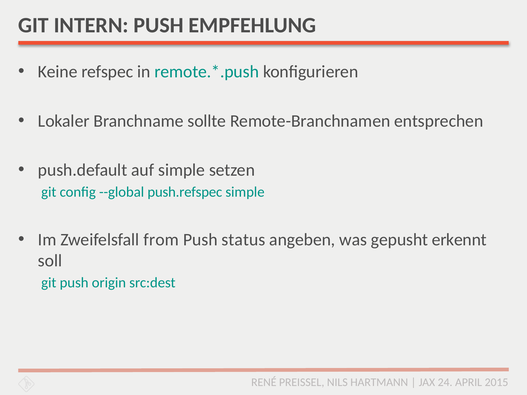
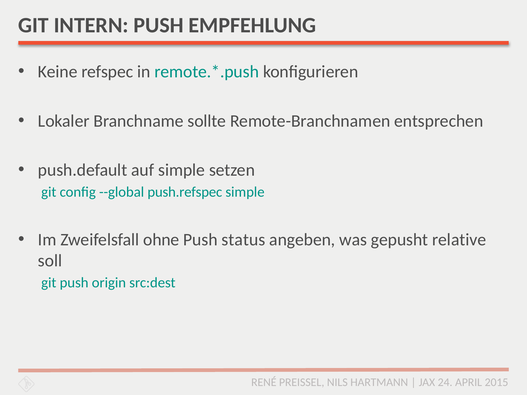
from: from -> ohne
erkennt: erkennt -> relative
